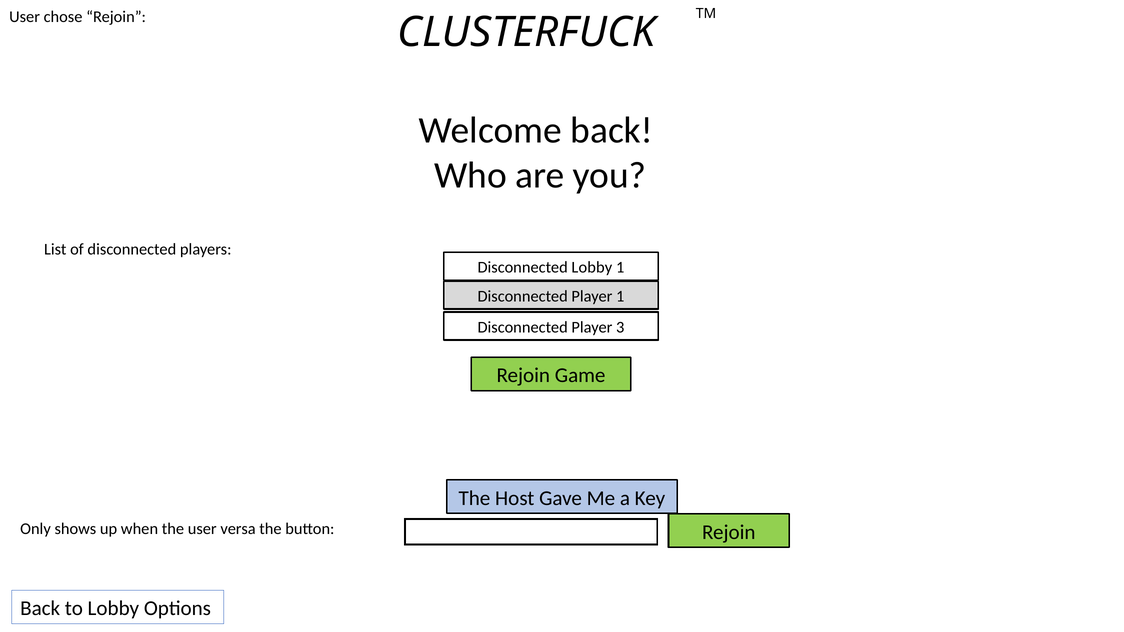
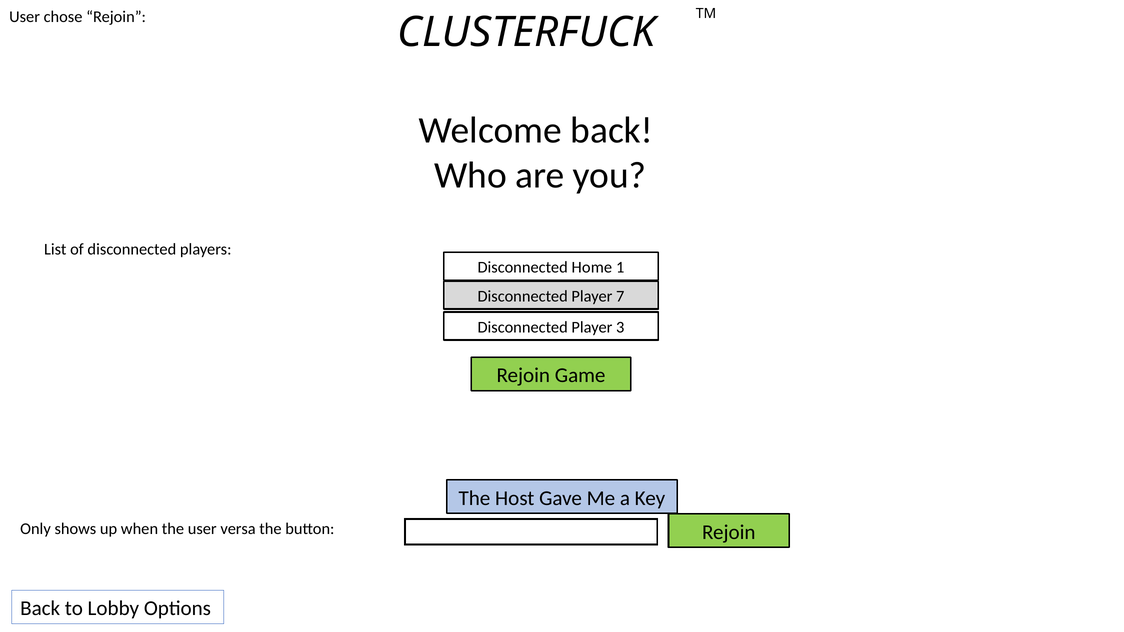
Disconnected Lobby: Lobby -> Home
Player 1: 1 -> 7
